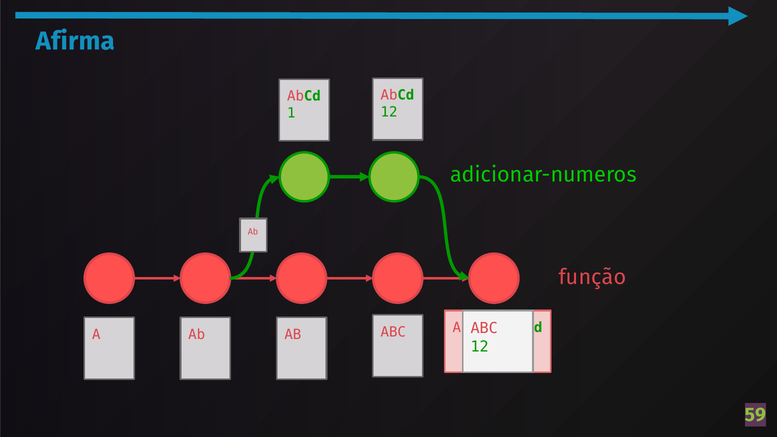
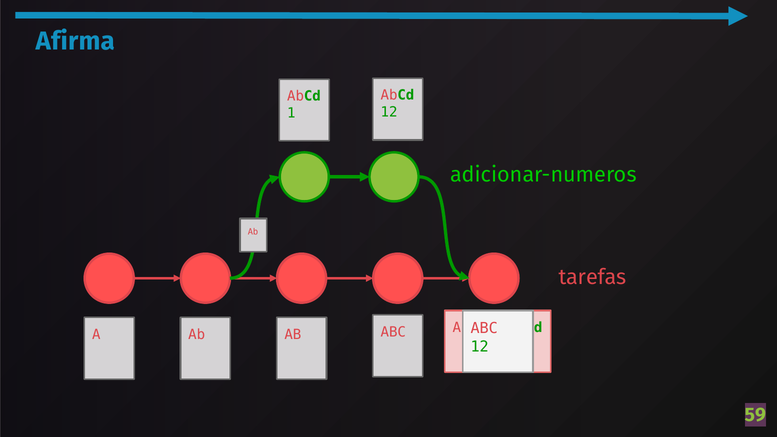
função: função -> tarefas
